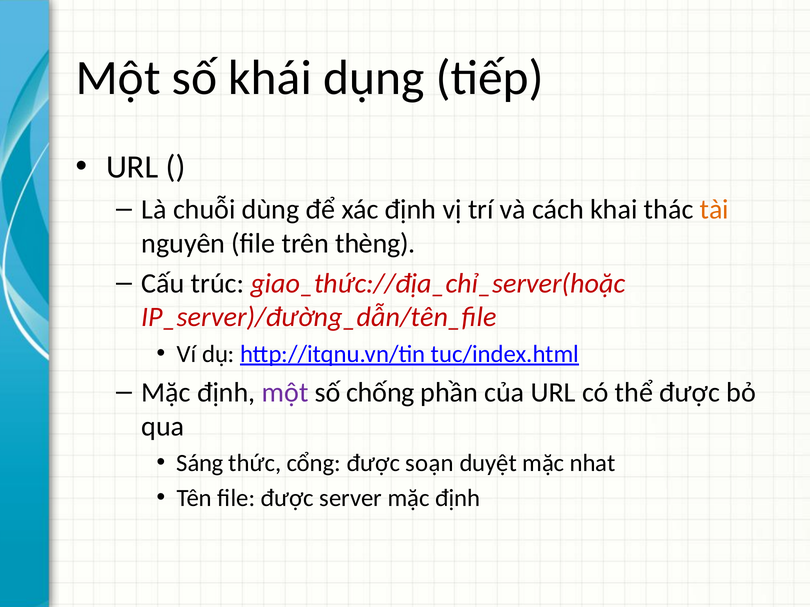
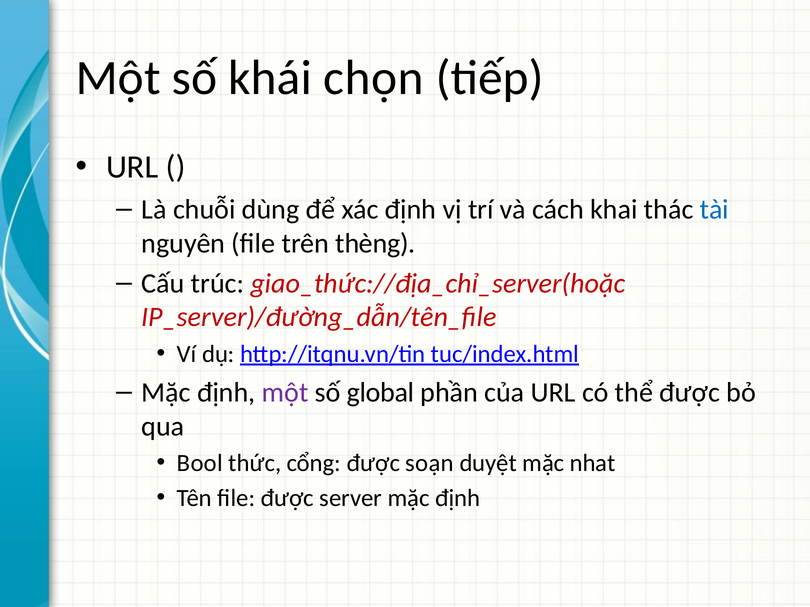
dụng: dụng -> chọn
tài colour: orange -> blue
chống: chống -> global
Sáng: Sáng -> Bool
